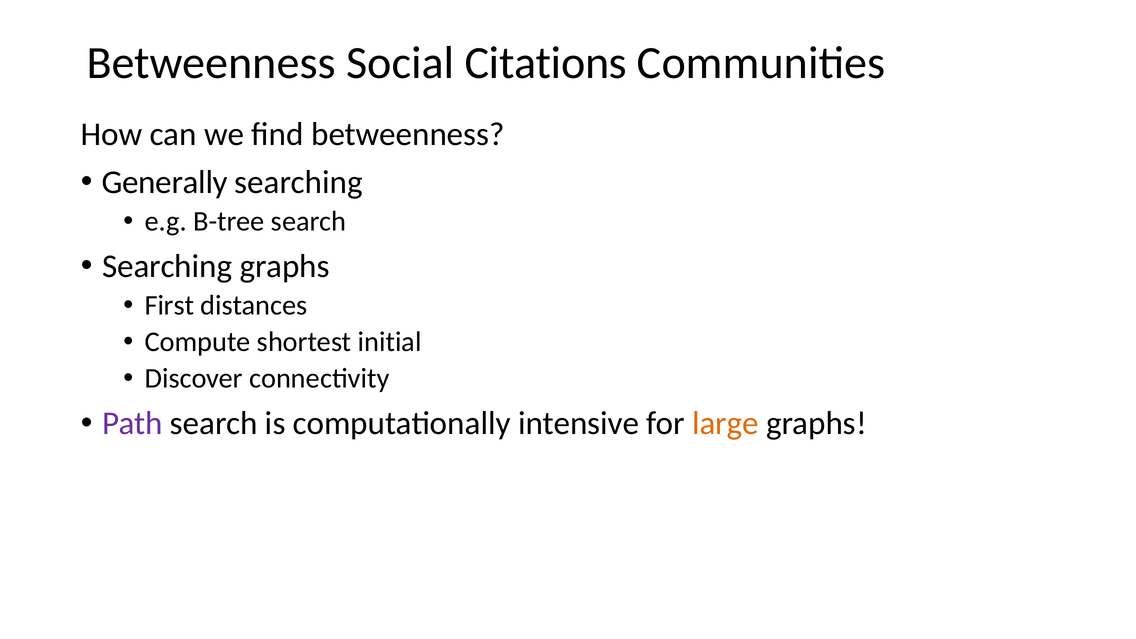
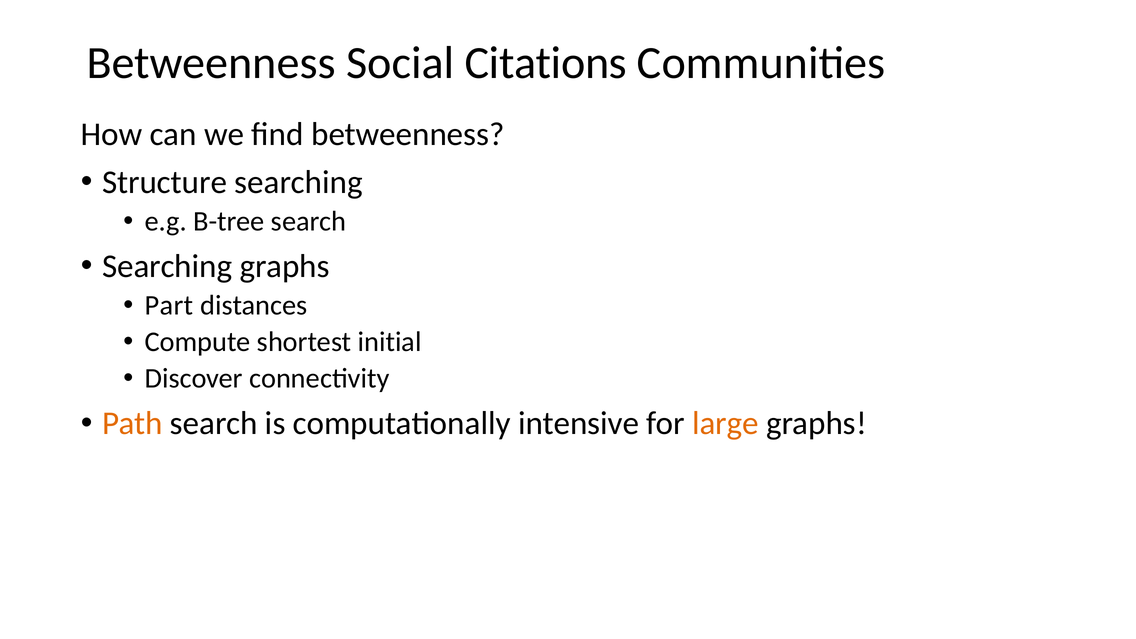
Generally: Generally -> Structure
First: First -> Part
Path colour: purple -> orange
